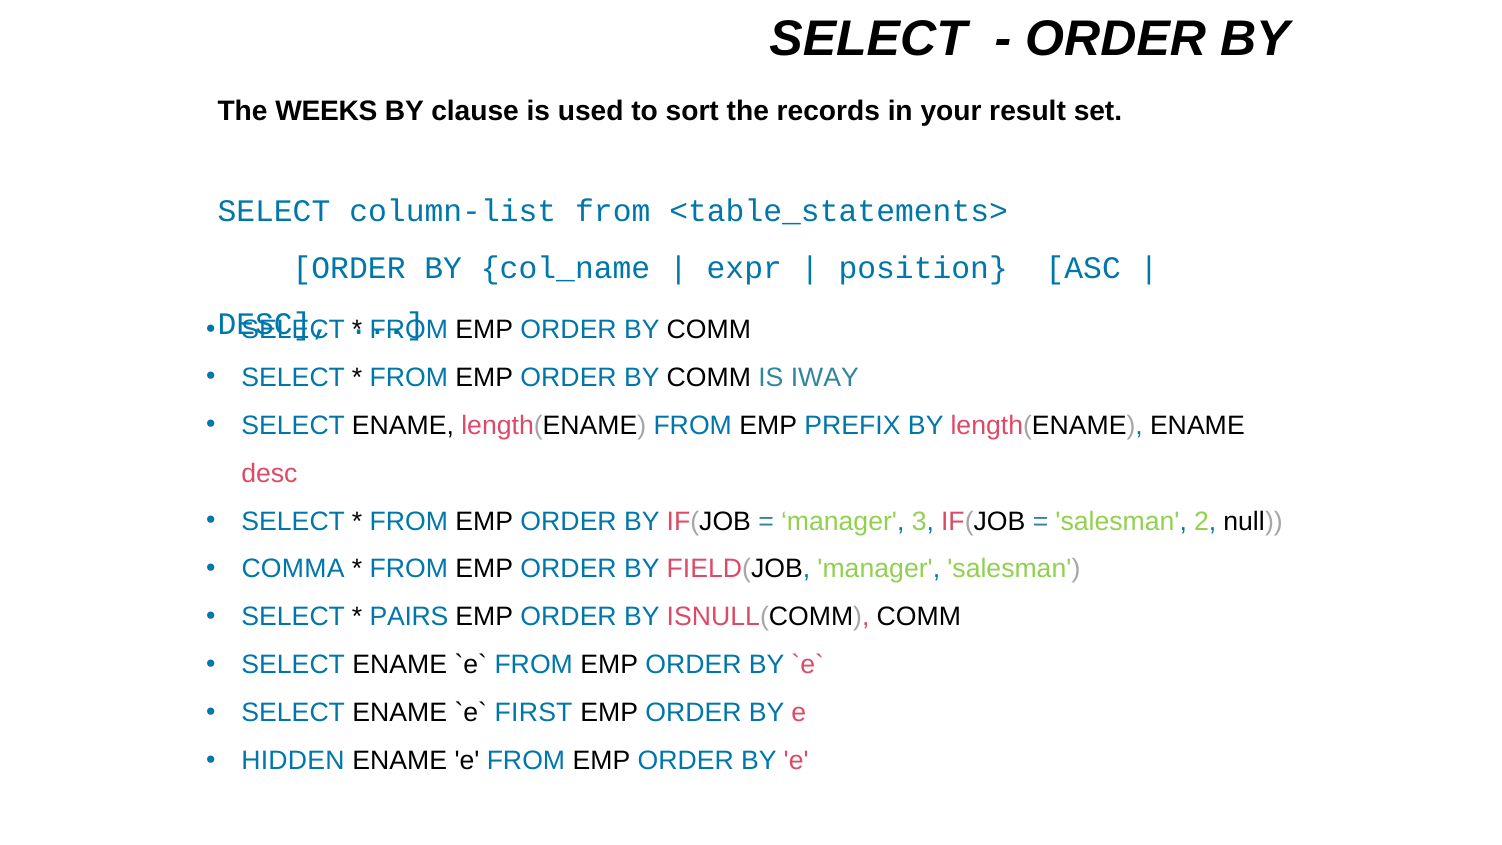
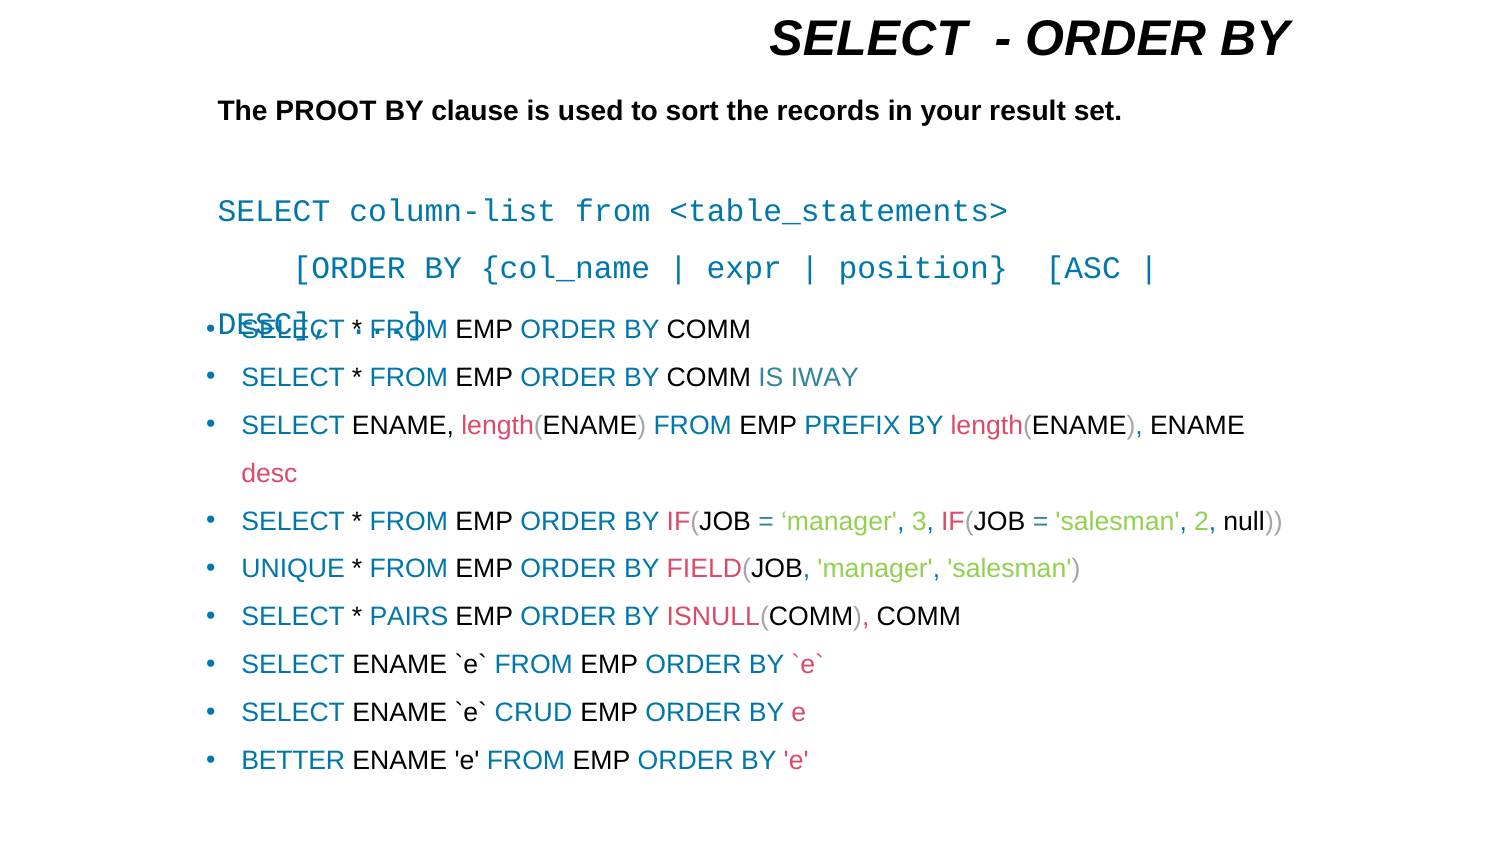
WEEKS: WEEKS -> PROOT
COMMA: COMMA -> UNIQUE
FIRST: FIRST -> CRUD
HIDDEN: HIDDEN -> BETTER
